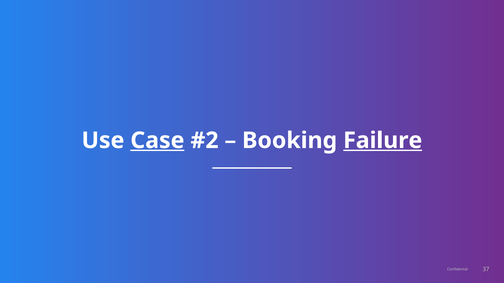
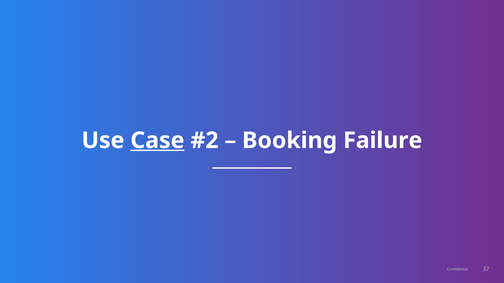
Failure underline: present -> none
